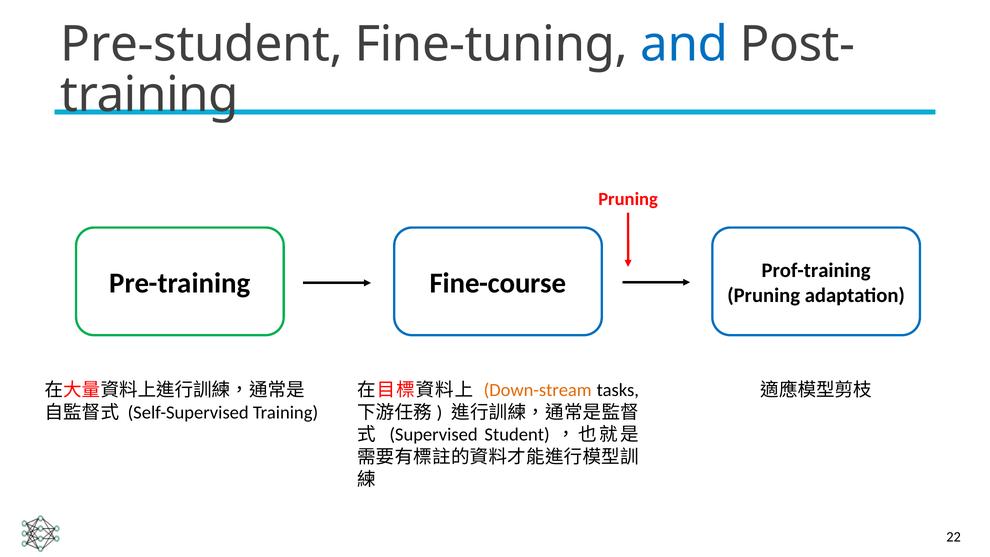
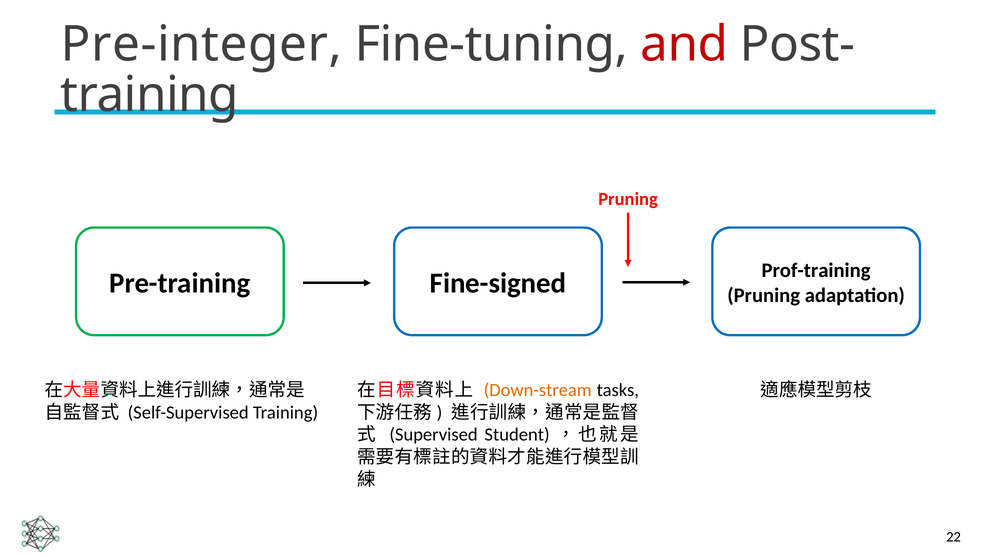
Pre-student: Pre-student -> Pre-integer
and colour: blue -> red
Fine-course: Fine-course -> Fine-signed
